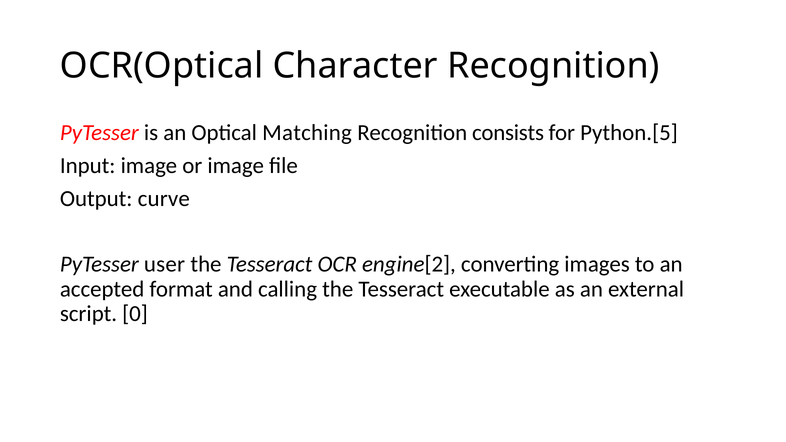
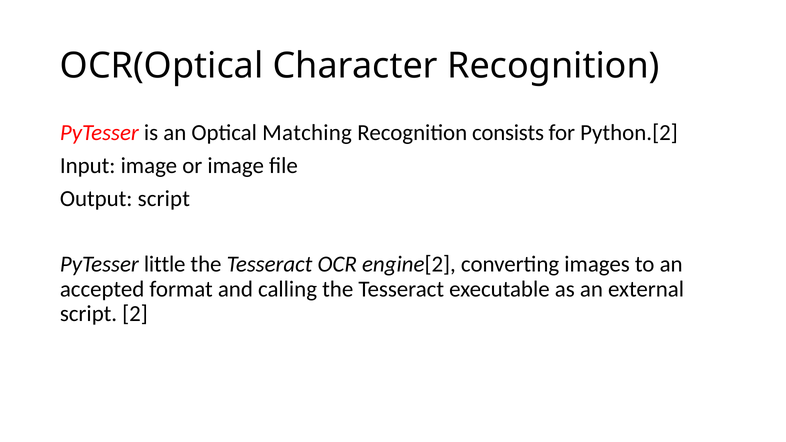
Python.[5: Python.[5 -> Python.[2
Output curve: curve -> script
user: user -> little
0: 0 -> 2
